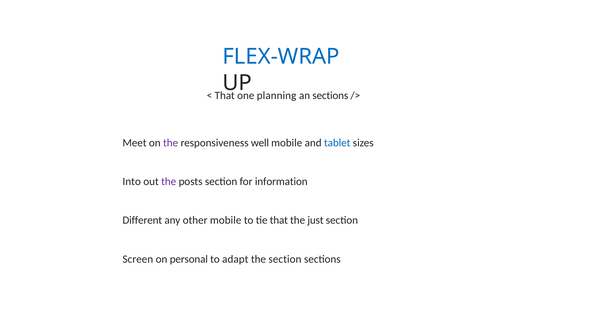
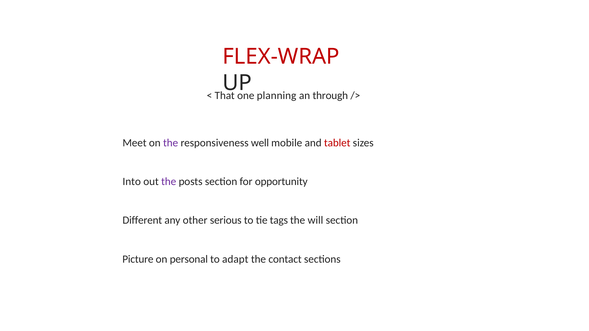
FLEX-WRAP colour: blue -> red
an sections: sections -> through
tablet colour: blue -> red
information: information -> opportunity
other mobile: mobile -> serious
tie that: that -> tags
just: just -> will
Screen: Screen -> Picture
the section: section -> contact
